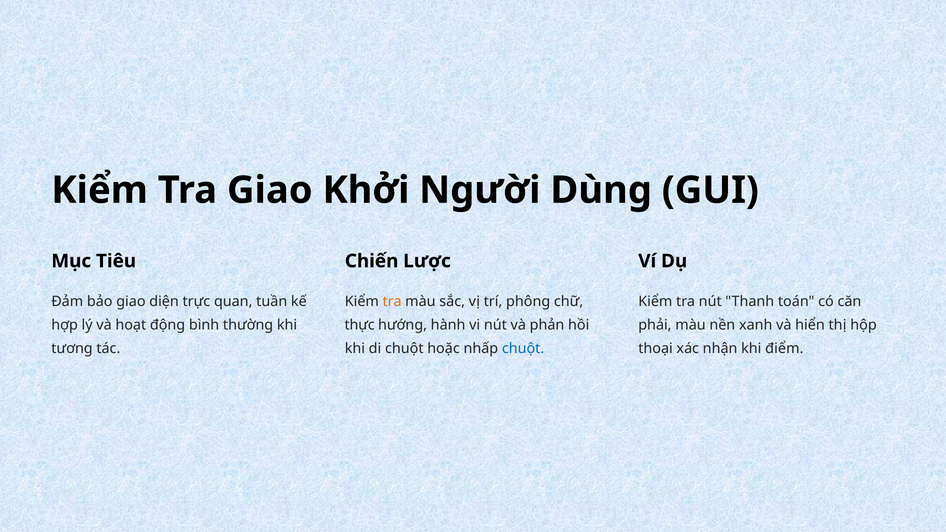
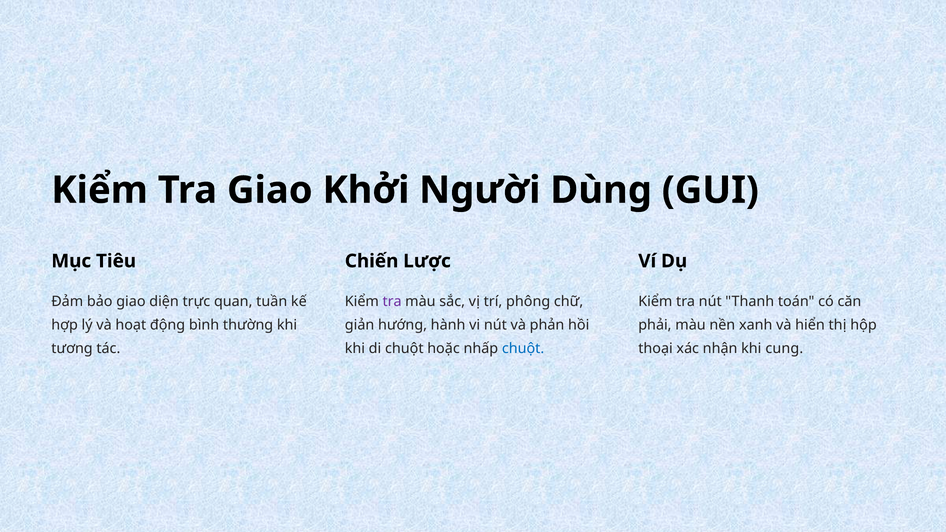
tra at (392, 302) colour: orange -> purple
thực: thực -> giản
điểm: điểm -> cung
